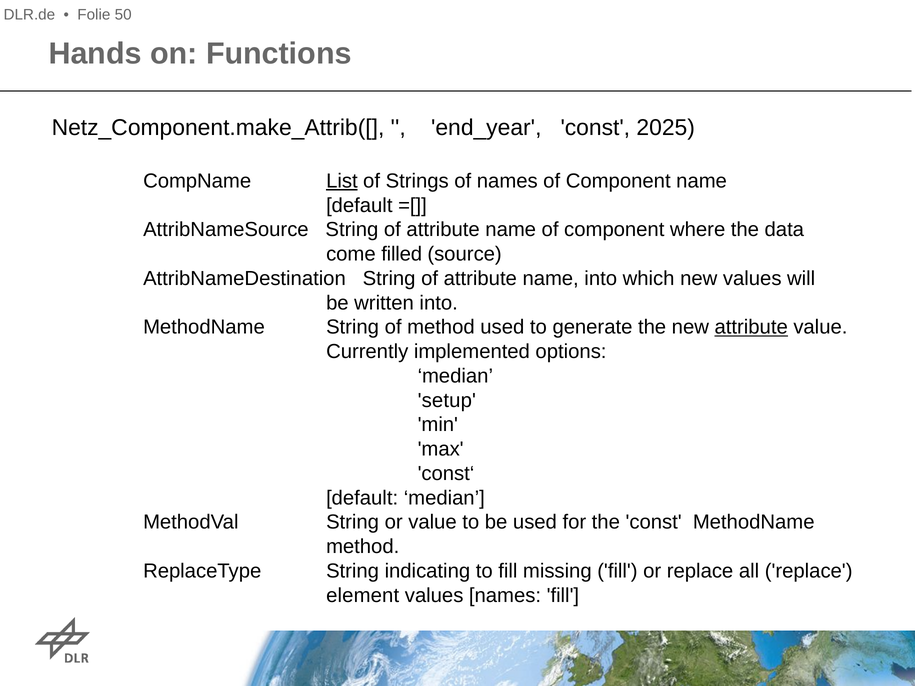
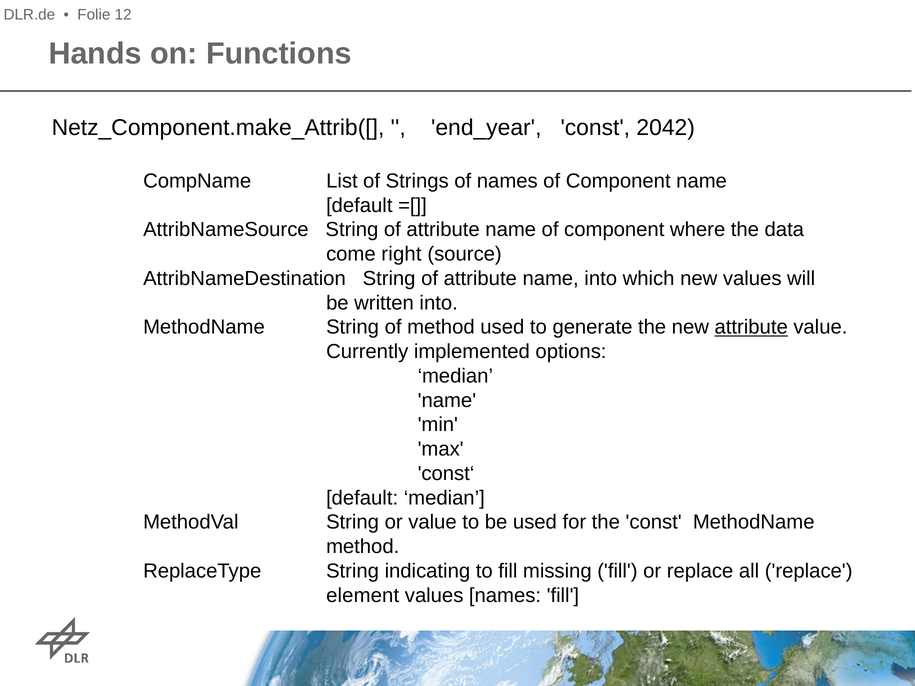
50: 50 -> 12
2025: 2025 -> 2042
List underline: present -> none
filled: filled -> right
setup at (447, 401): setup -> name
